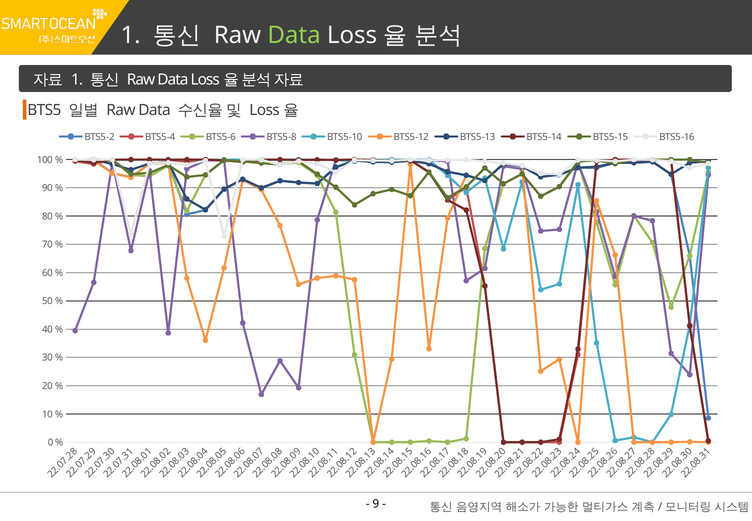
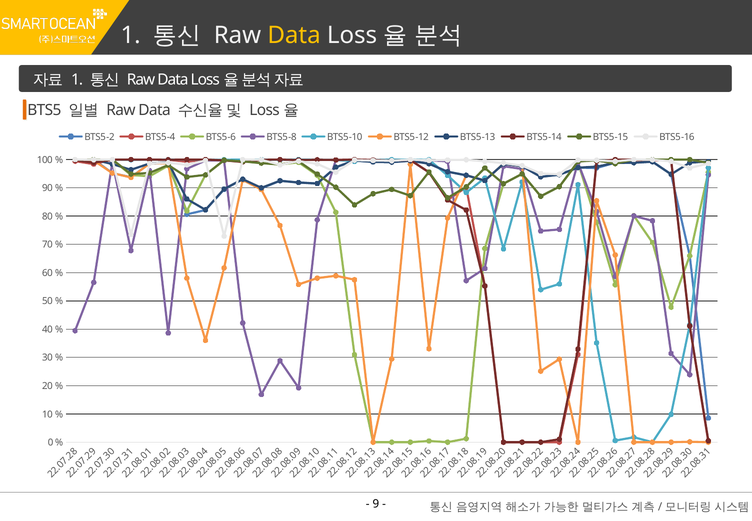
Data at (294, 35) colour: light green -> yellow
